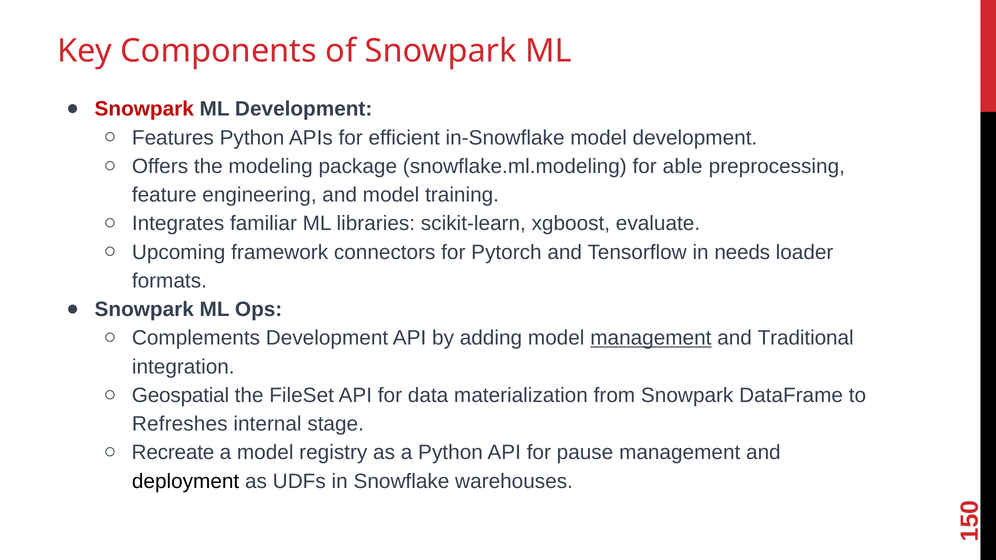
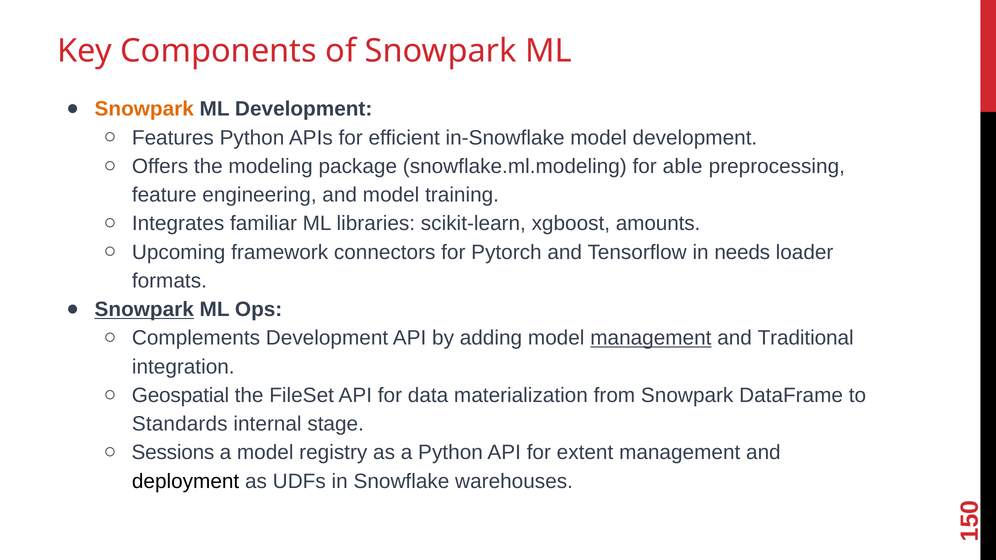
Snowpark at (144, 109) colour: red -> orange
evaluate: evaluate -> amounts
Snowpark at (144, 310) underline: none -> present
Refreshes: Refreshes -> Standards
Recreate: Recreate -> Sessions
pause: pause -> extent
